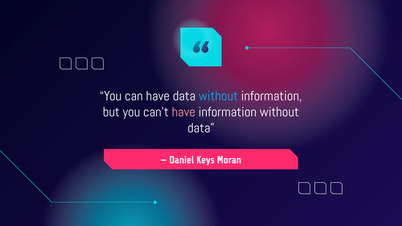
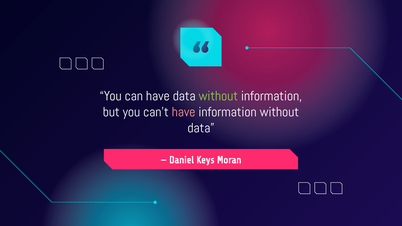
without at (218, 96) colour: light blue -> light green
